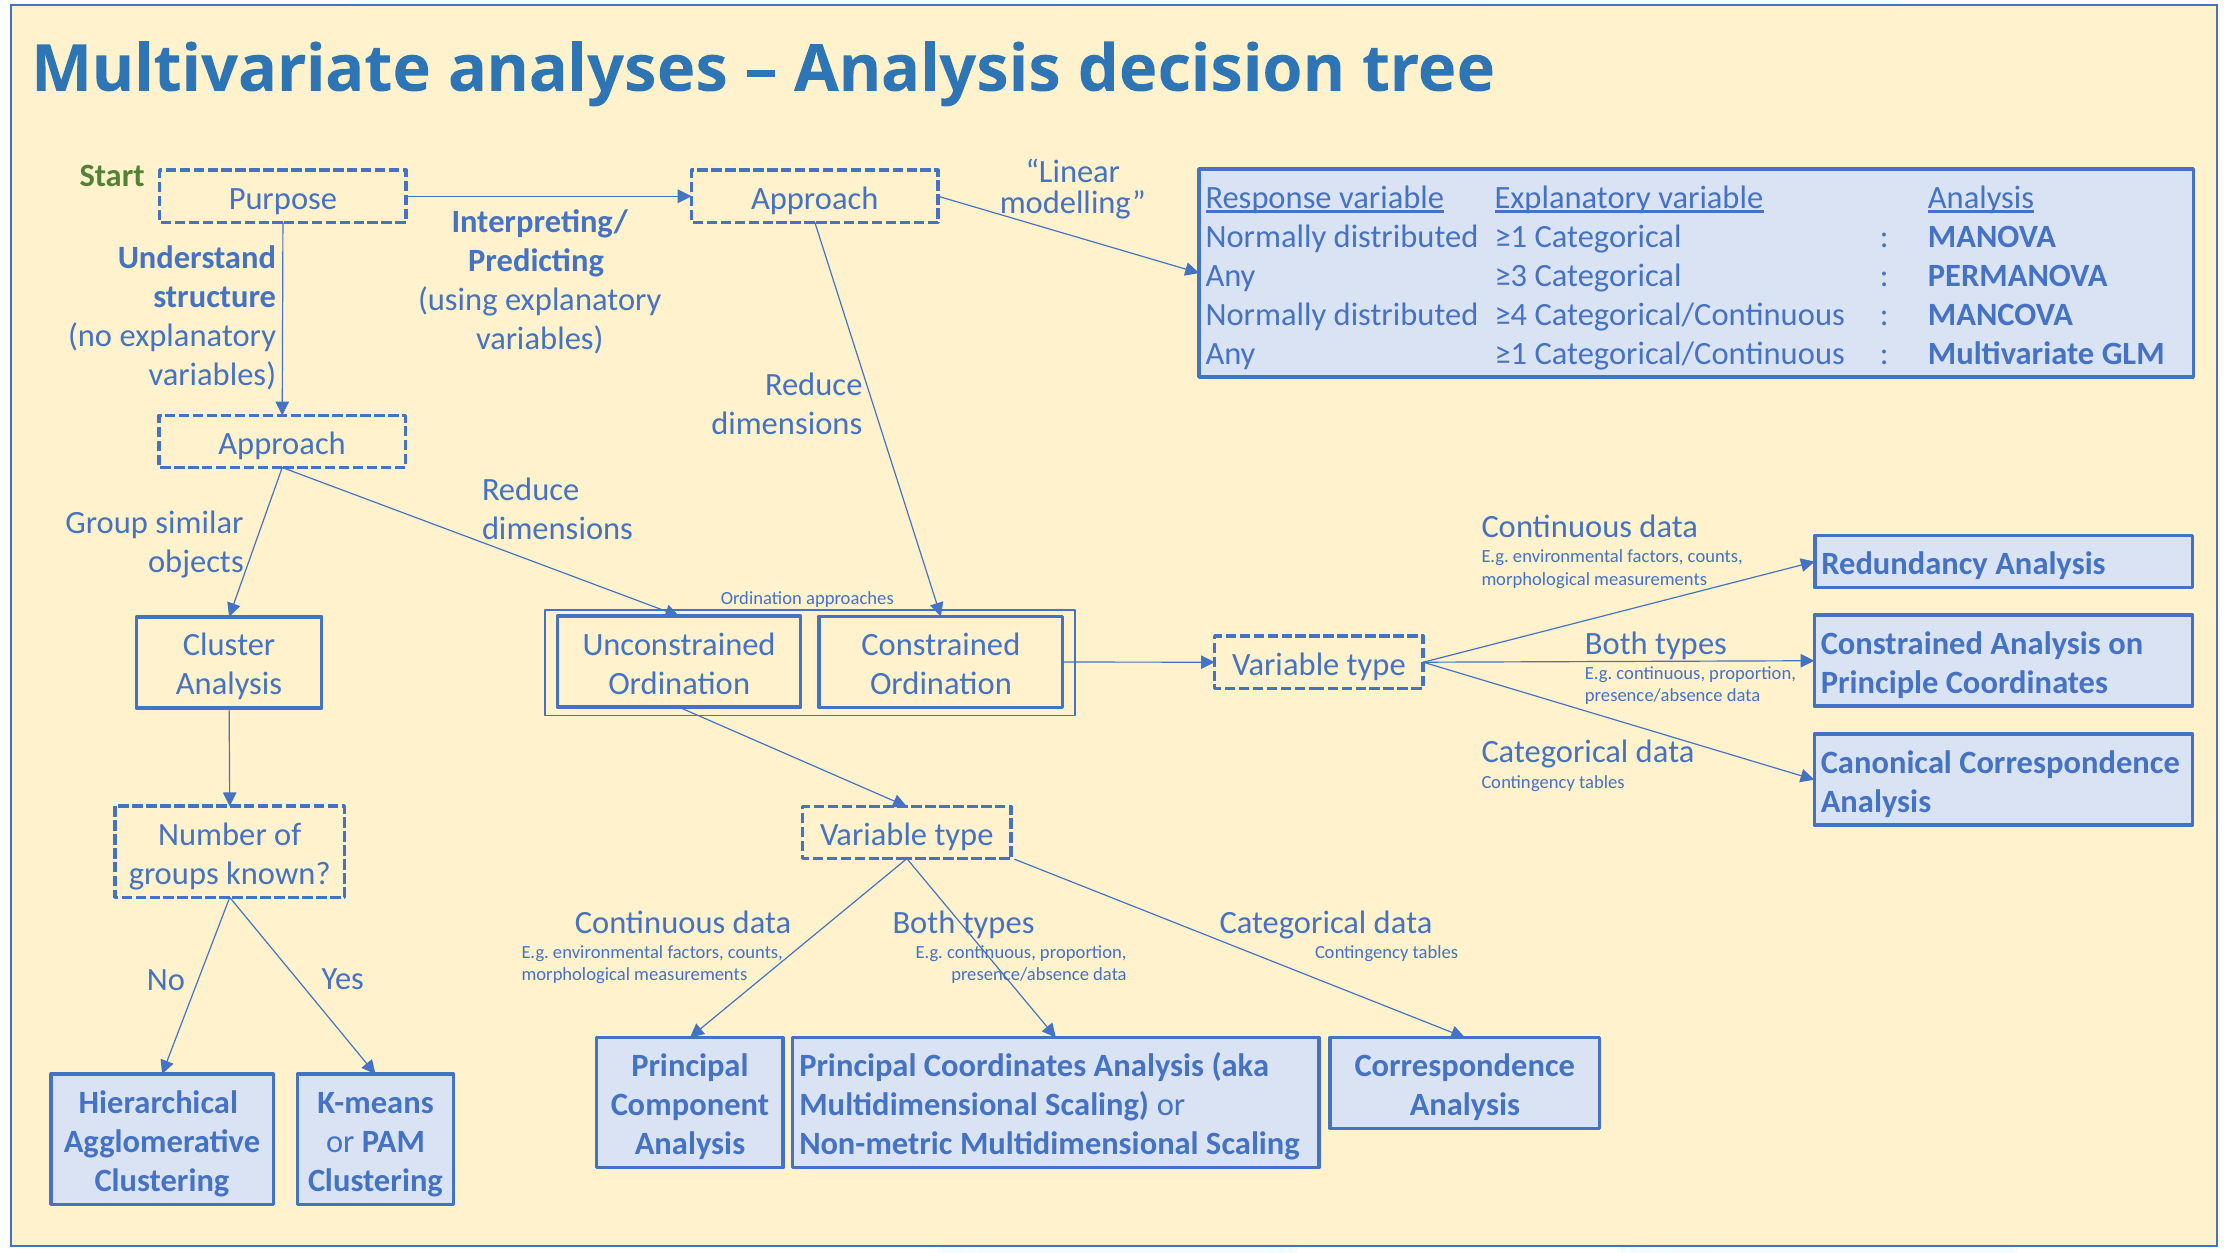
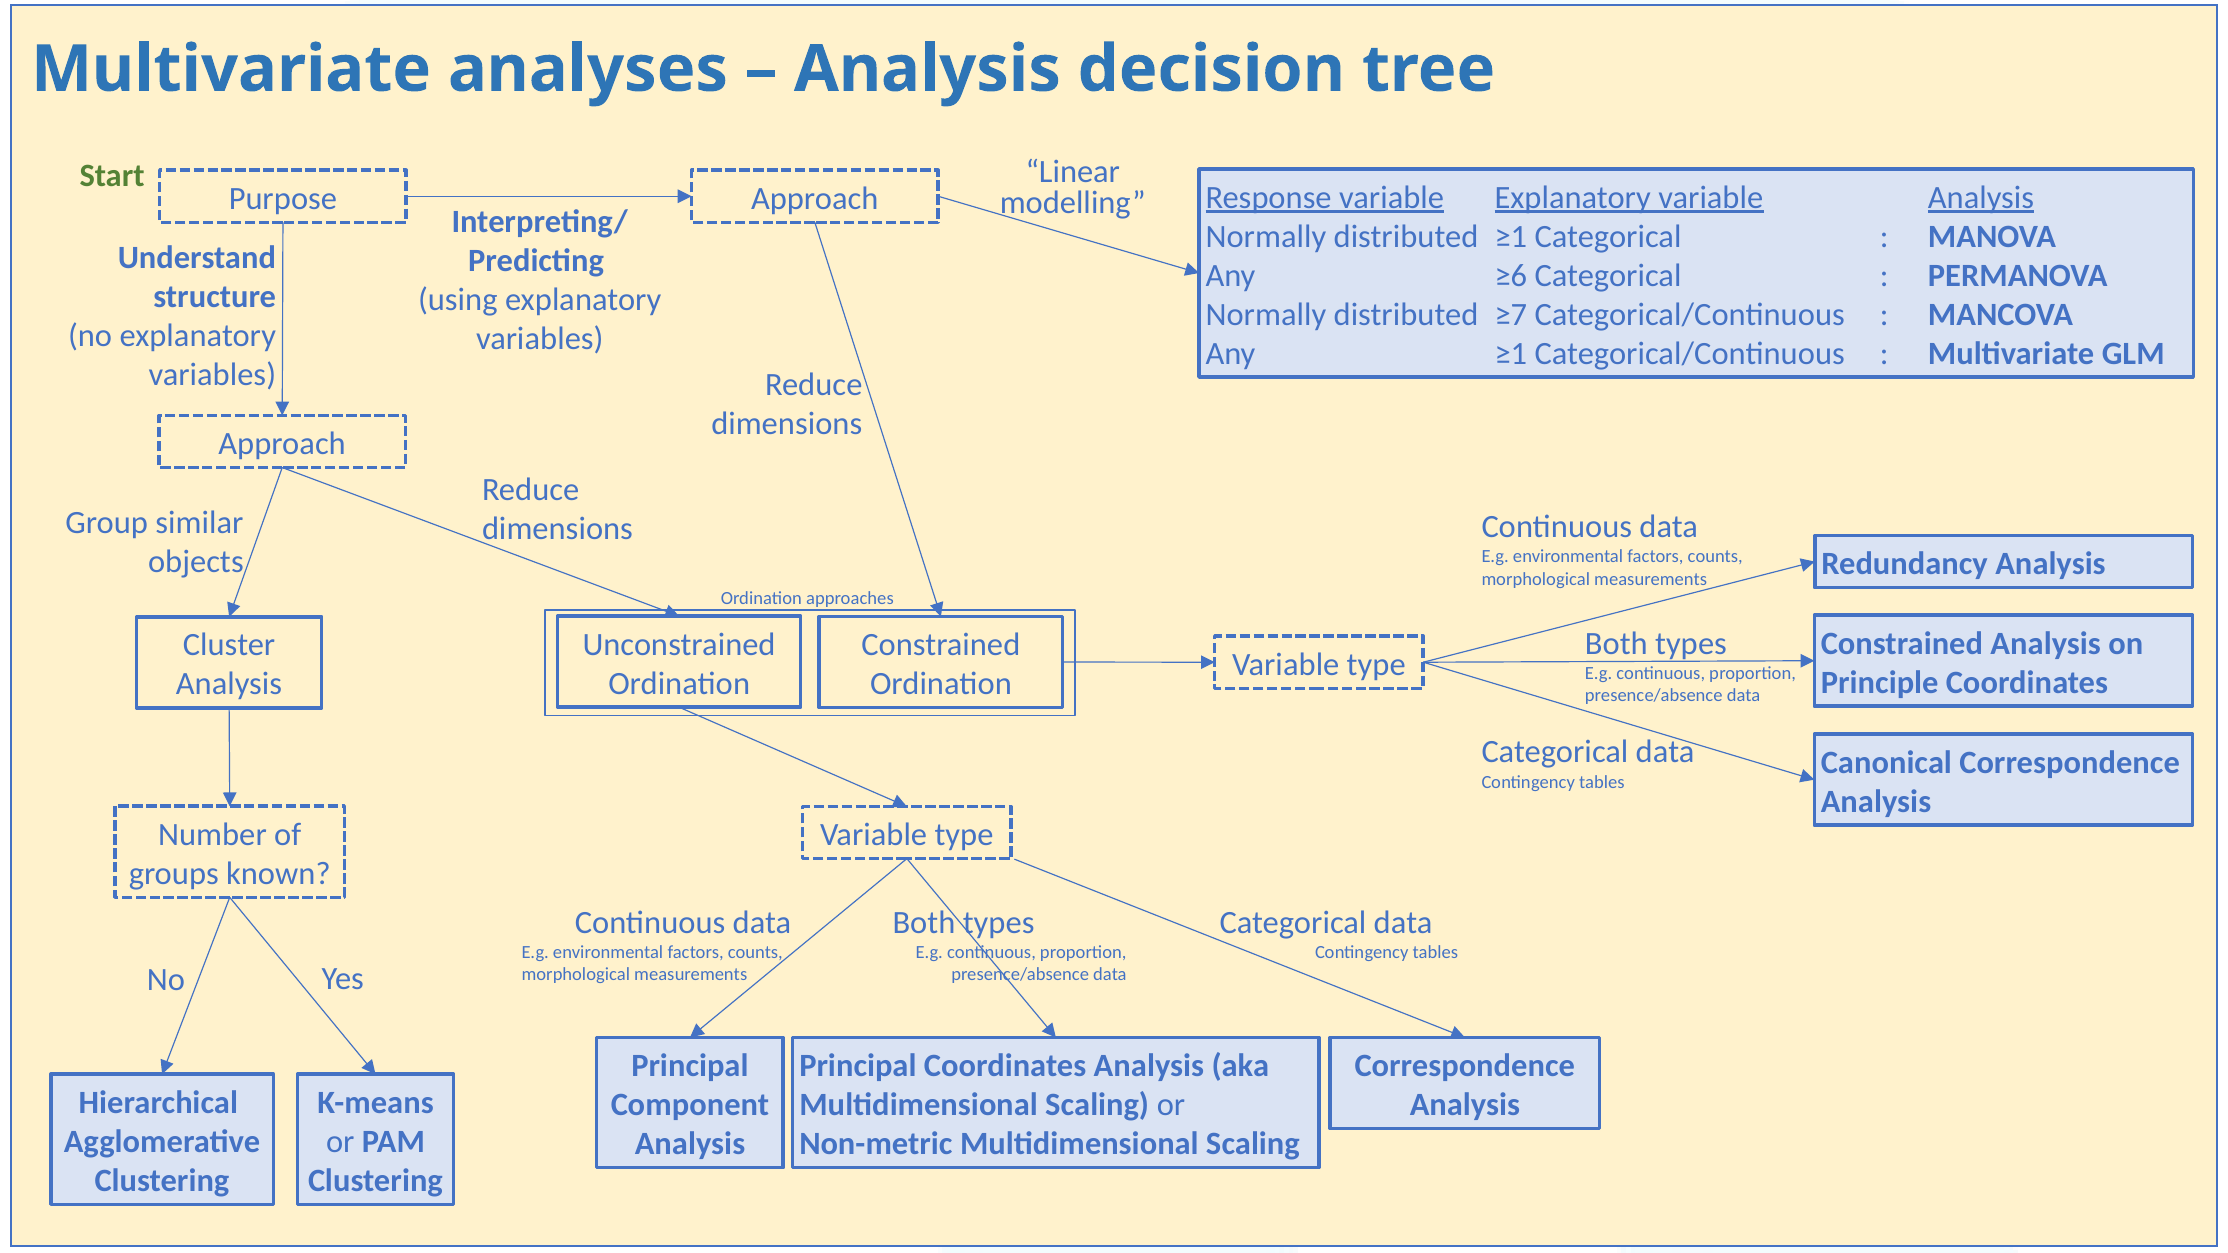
≥3: ≥3 -> ≥6
≥4: ≥4 -> ≥7
